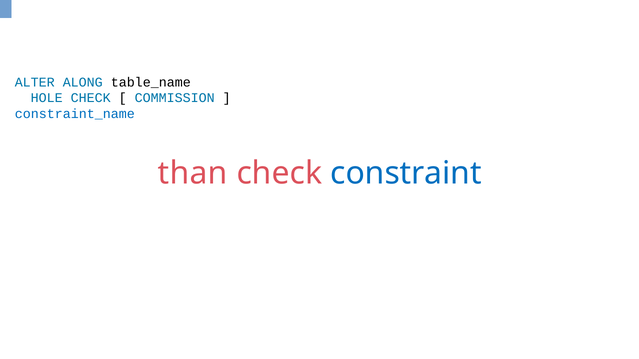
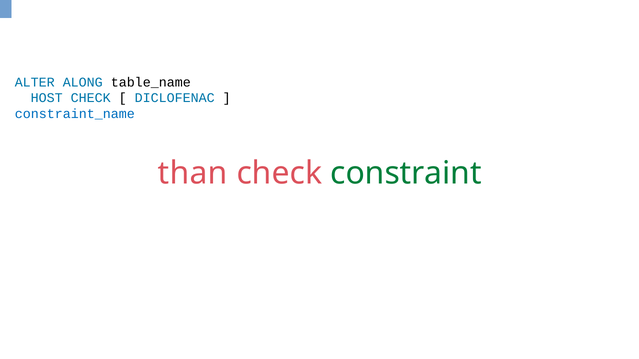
HOLE: HOLE -> HOST
COMMISSION: COMMISSION -> DICLOFENAC
constraint colour: blue -> green
